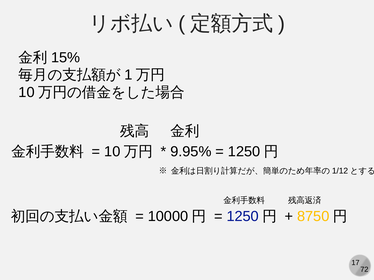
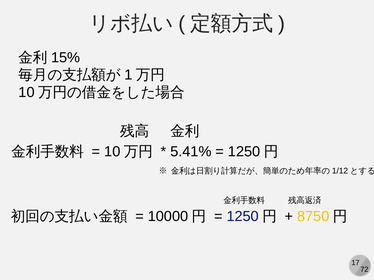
9.95%: 9.95% -> 5.41%
